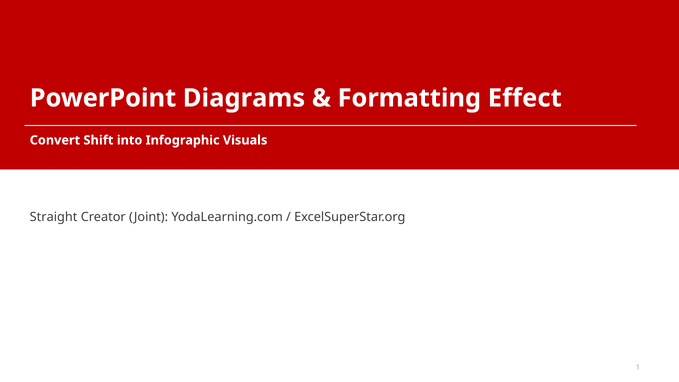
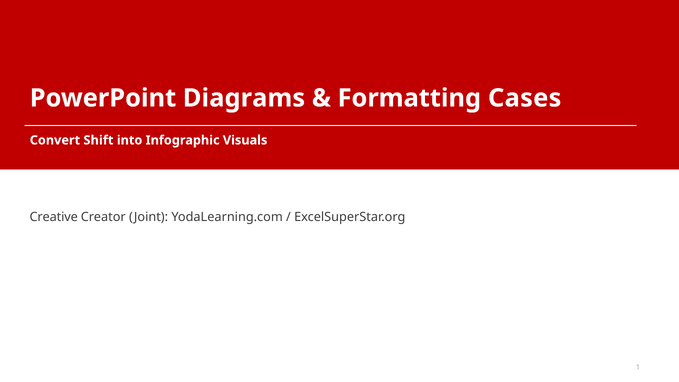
Effect: Effect -> Cases
Straight: Straight -> Creative
